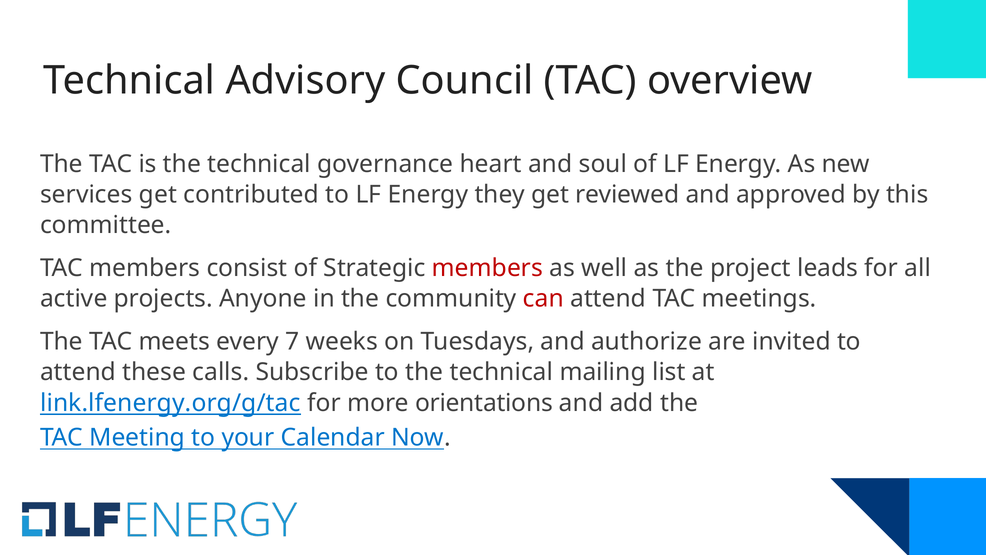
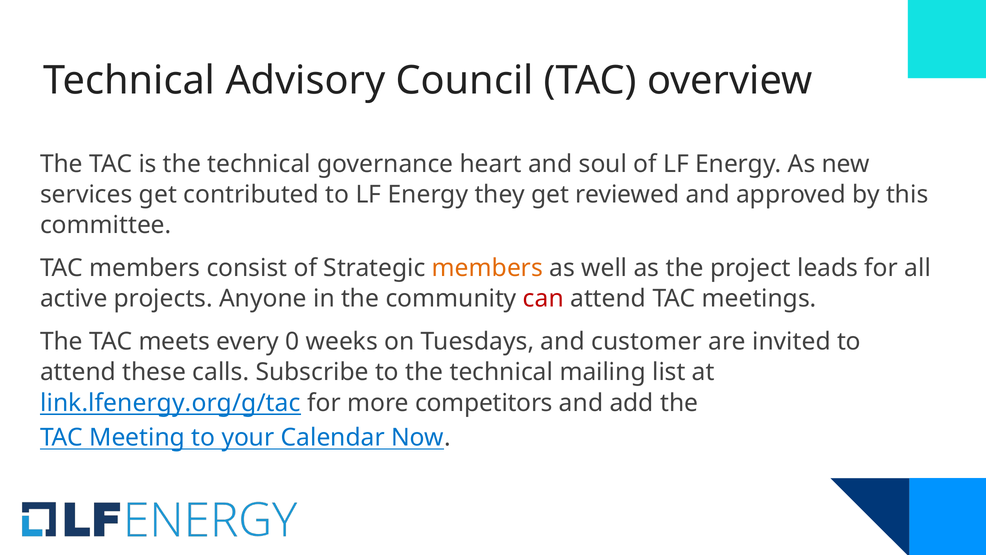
members at (487, 268) colour: red -> orange
7: 7 -> 0
authorize: authorize -> customer
orientations: orientations -> competitors
